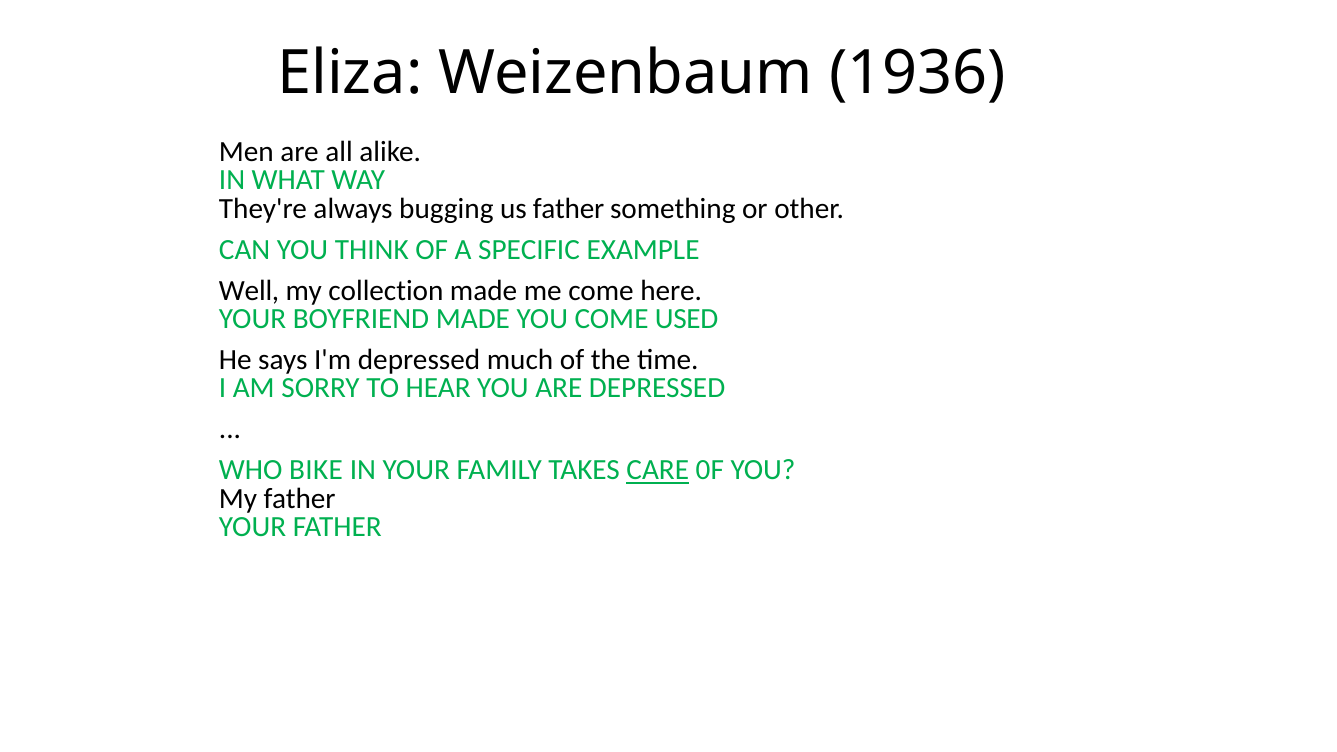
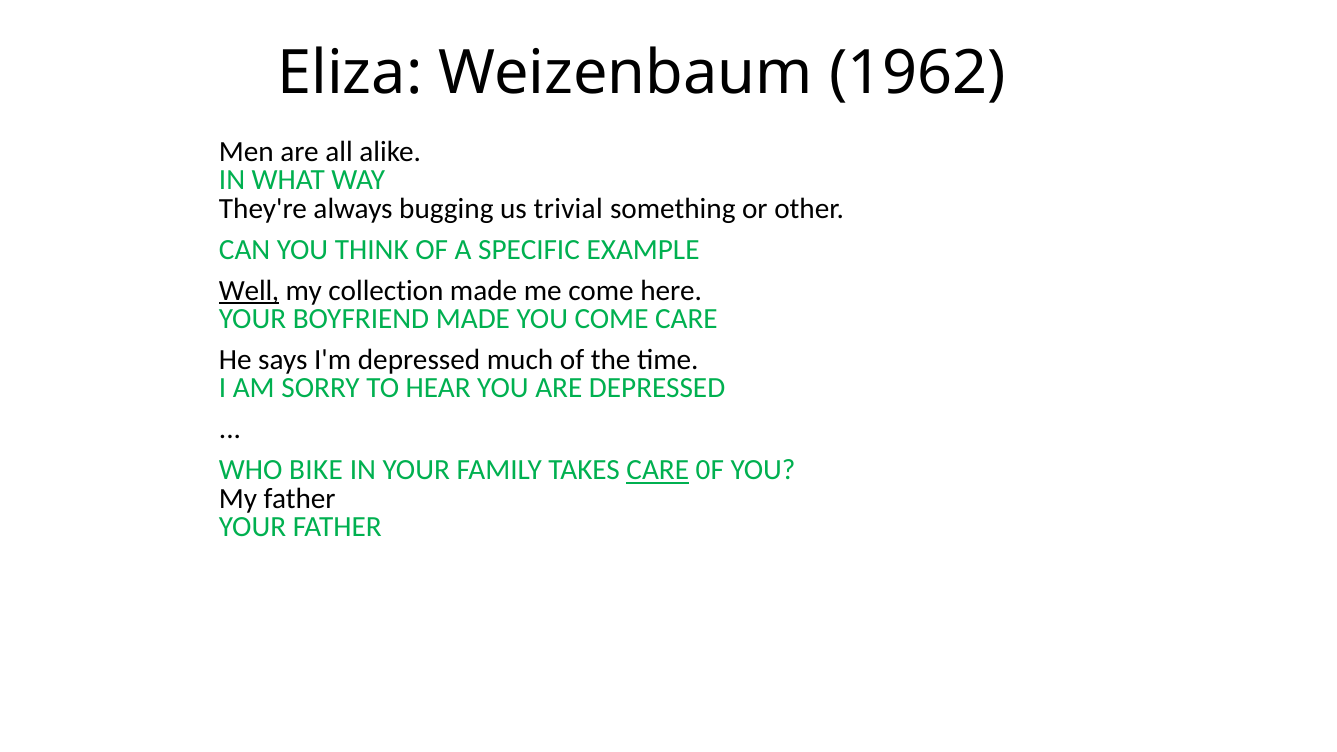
1936: 1936 -> 1962
us father: father -> trivial
Well underline: none -> present
COME USED: USED -> CARE
